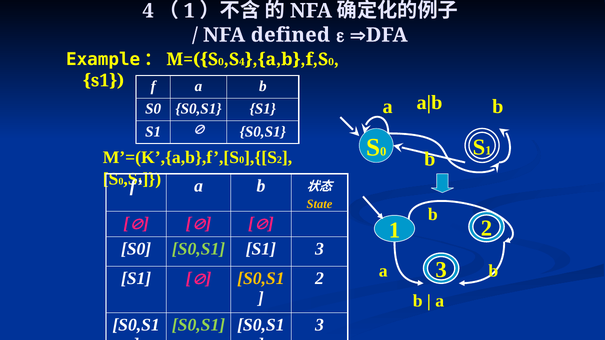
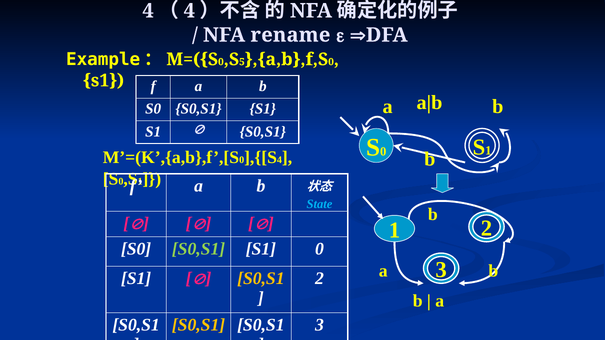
1 at (189, 11): 1 -> 4
defined: defined -> rename
4 at (242, 62): 4 -> 5
2 at (280, 160): 2 -> 4
State colour: yellow -> light blue
S1 3: 3 -> 0
S0,S1 at (199, 325) colour: light green -> yellow
